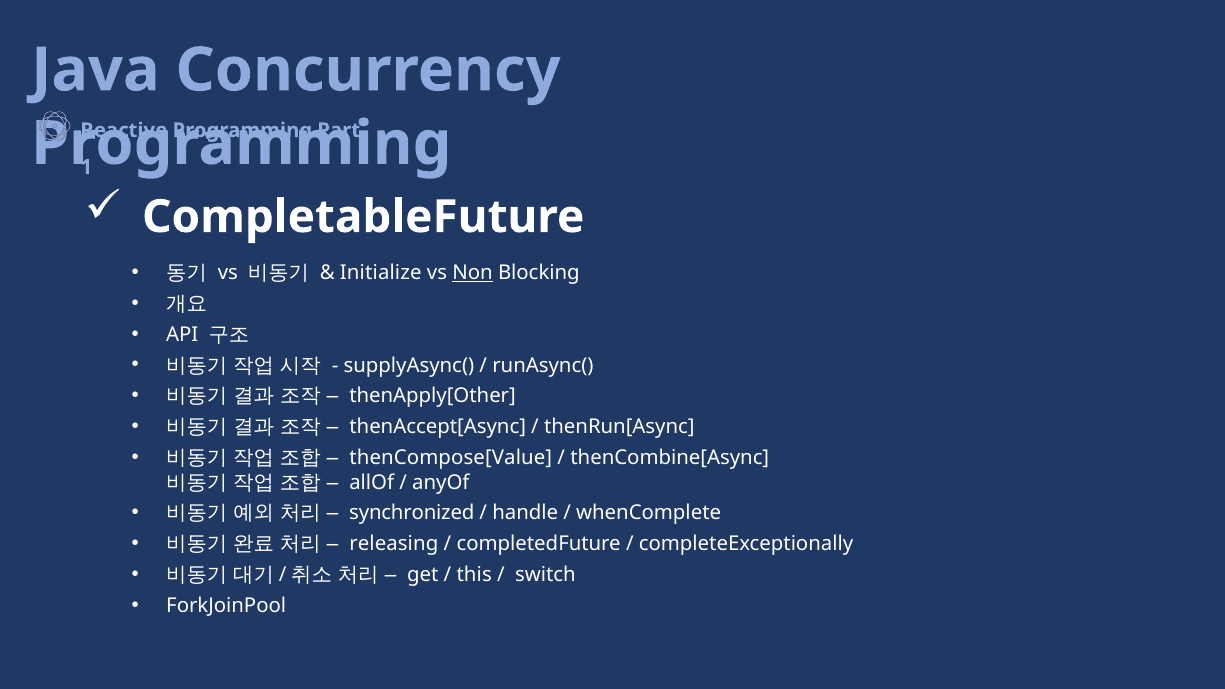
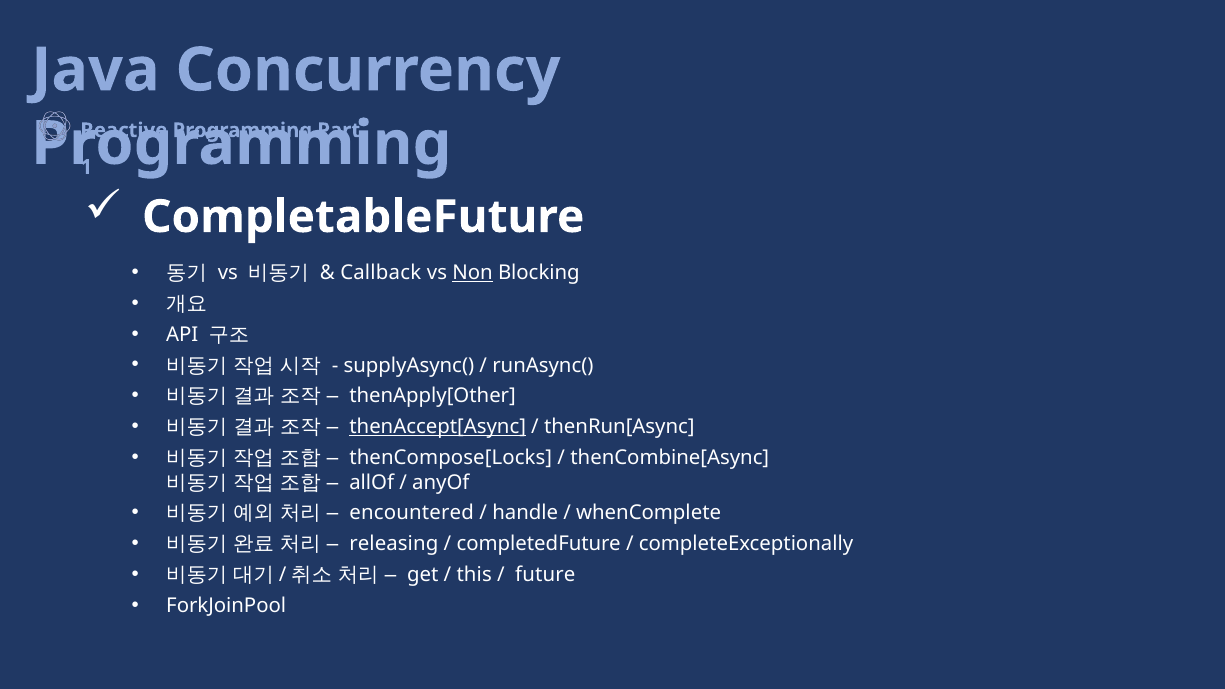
Initialize: Initialize -> Callback
thenAccept[Async underline: none -> present
thenCompose[Value: thenCompose[Value -> thenCompose[Locks
synchronized: synchronized -> encountered
switch: switch -> future
